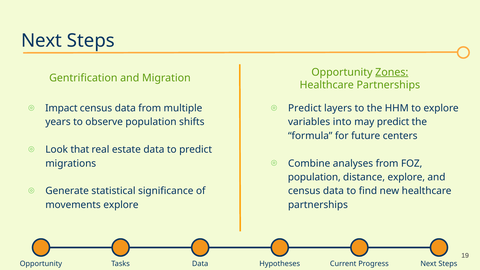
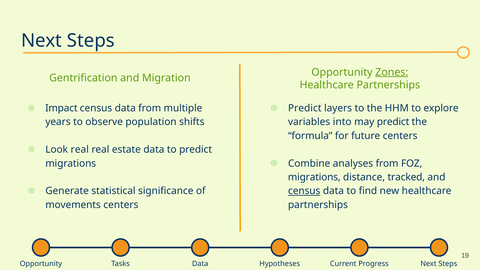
Look that: that -> real
population at (314, 177): population -> migrations
distance explore: explore -> tracked
census at (304, 191) underline: none -> present
movements explore: explore -> centers
